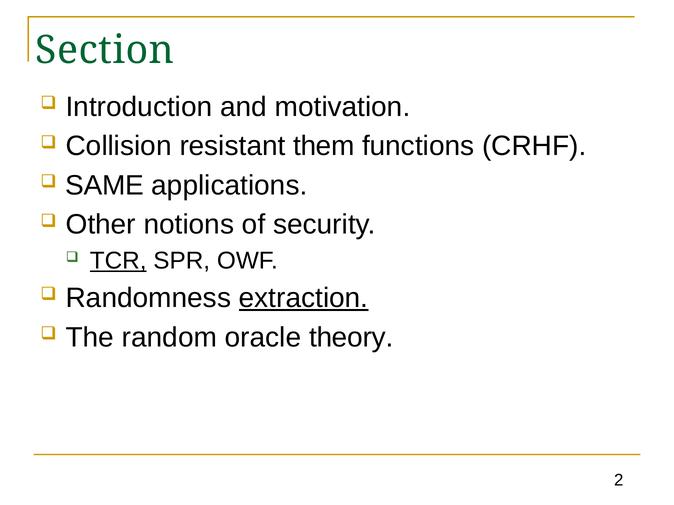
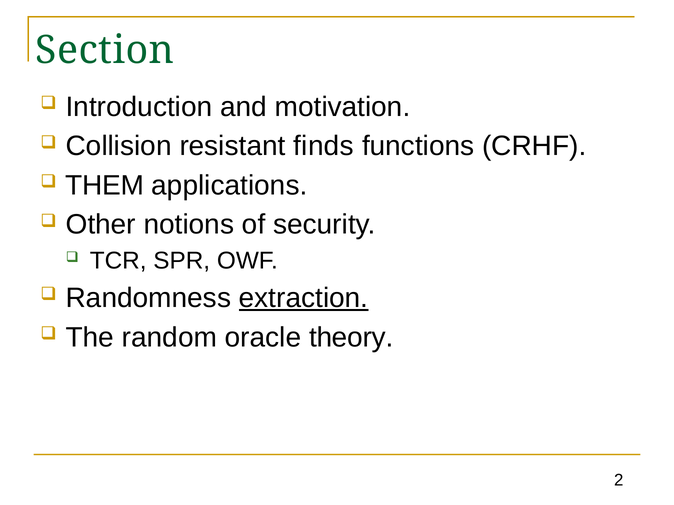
them: them -> finds
SAME: SAME -> THEM
TCR underline: present -> none
